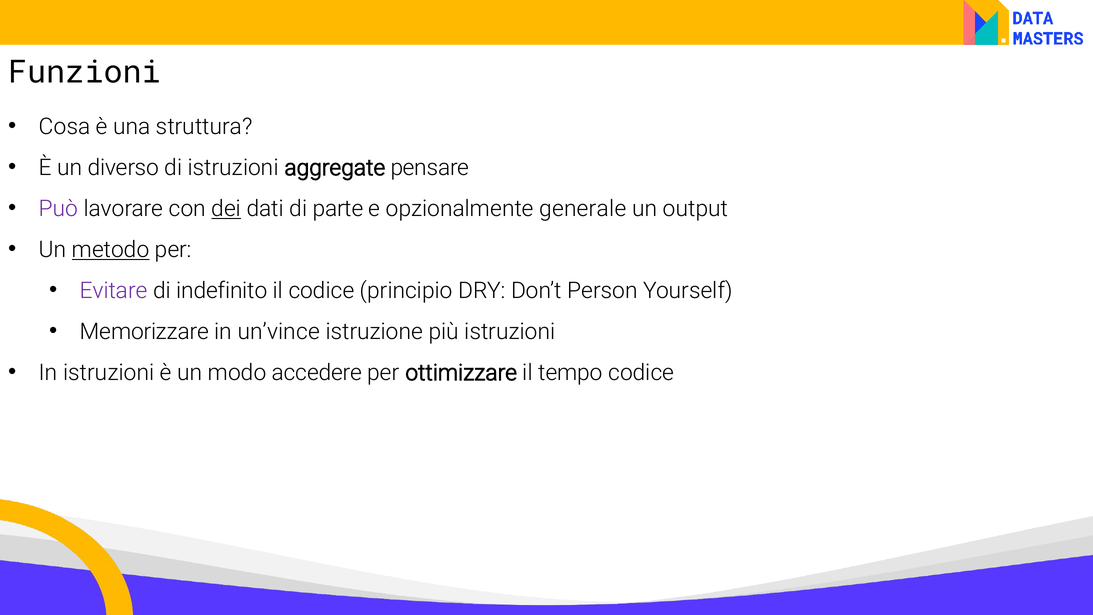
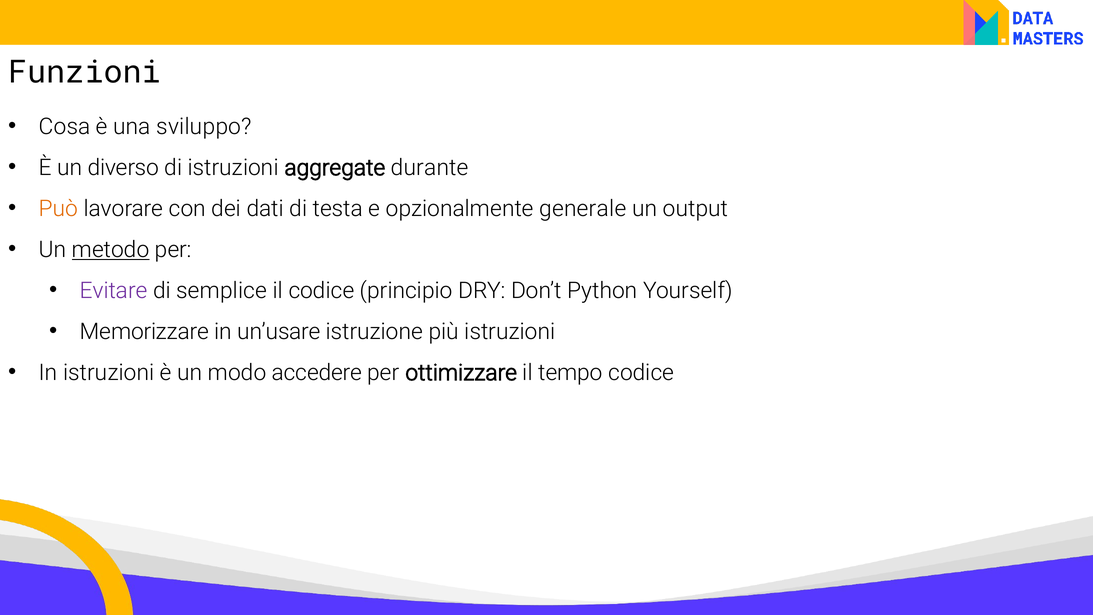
struttura: struttura -> sviluppo
pensare: pensare -> durante
Può colour: purple -> orange
dei underline: present -> none
parte: parte -> testa
indefinito: indefinito -> semplice
Person: Person -> Python
un’vince: un’vince -> un’usare
